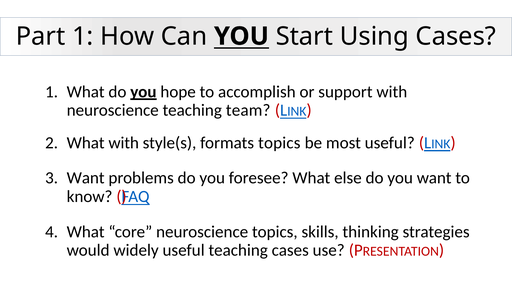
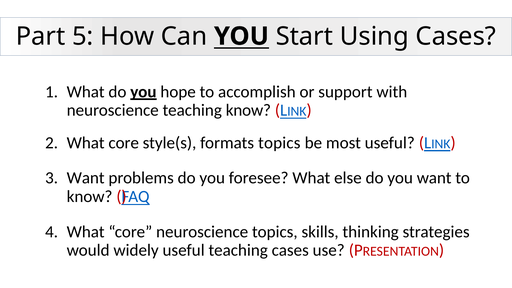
Part 1: 1 -> 5
teaching team: team -> know
2 What with: with -> core
